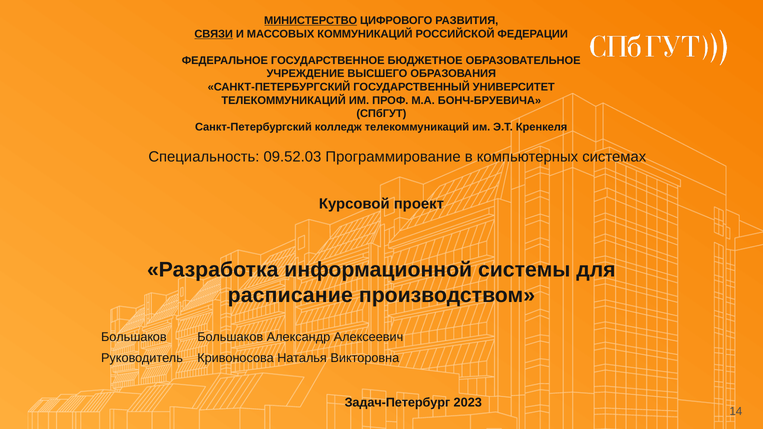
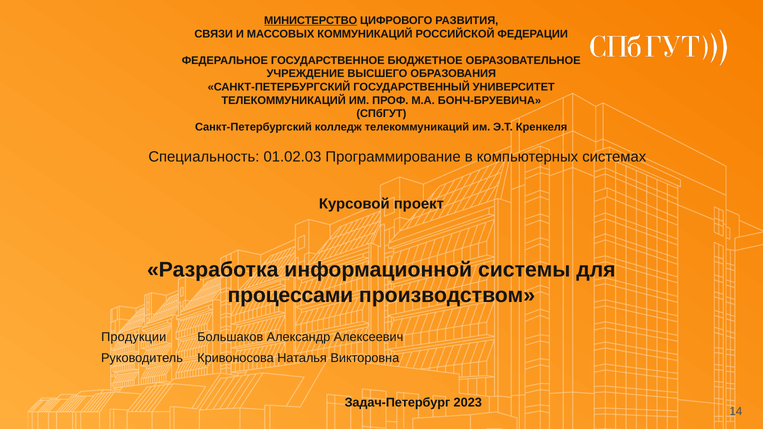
СВЯЗИ underline: present -> none
09.52.03: 09.52.03 -> 01.02.03
расписание: расписание -> процессами
Большаков at (134, 337): Большаков -> Продукции
